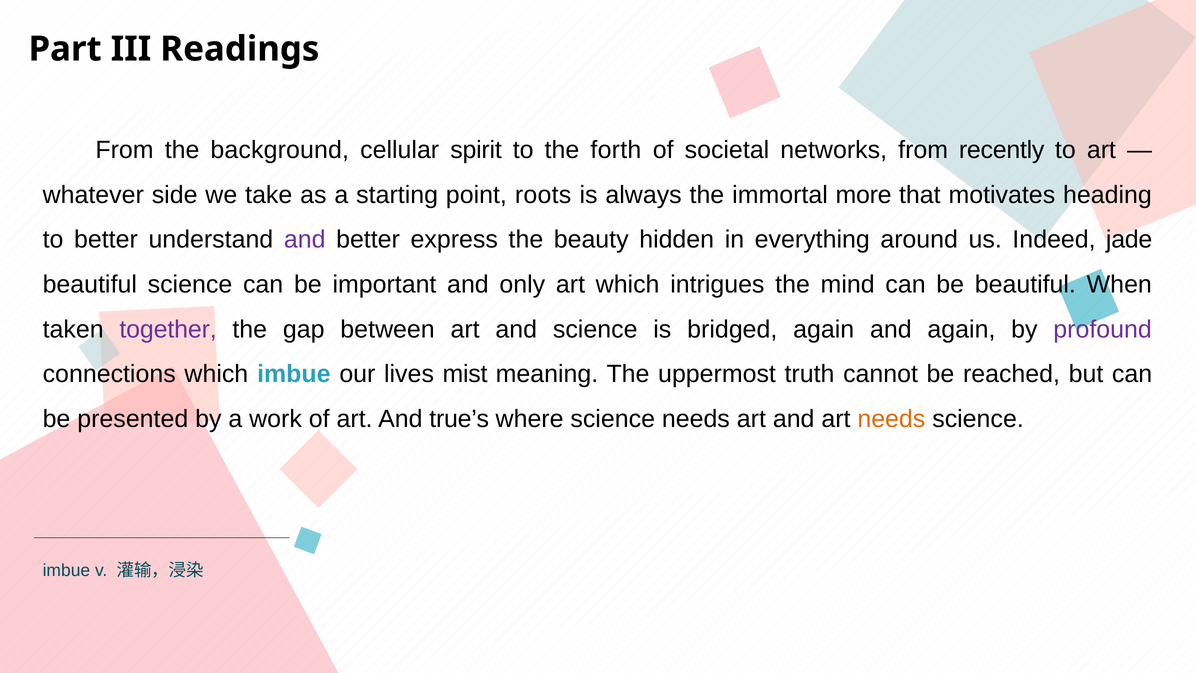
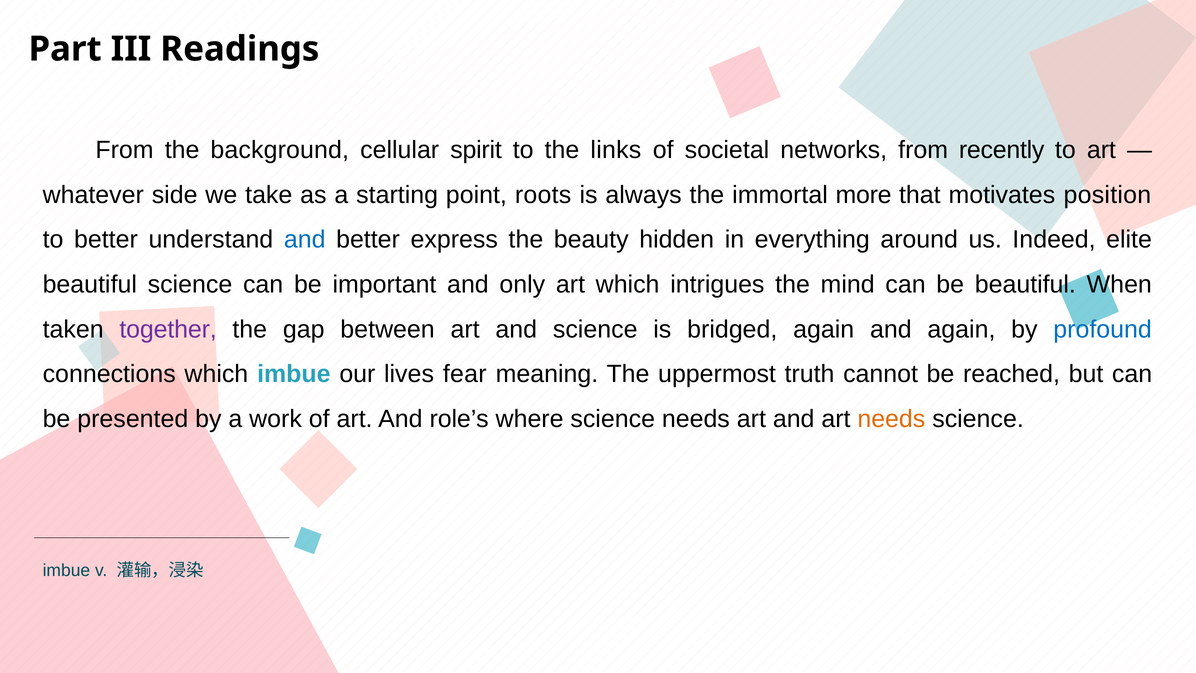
forth: forth -> links
heading: heading -> position
and at (305, 240) colour: purple -> blue
jade: jade -> elite
profound colour: purple -> blue
mist: mist -> fear
true’s: true’s -> role’s
